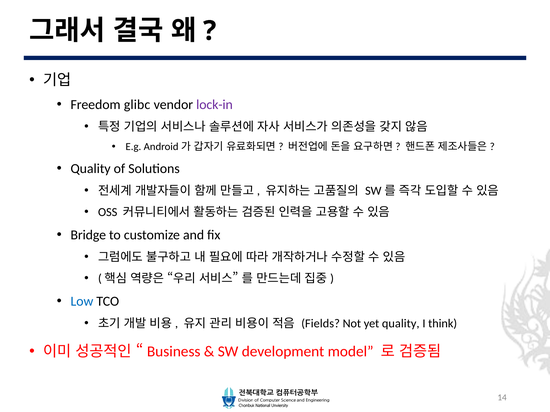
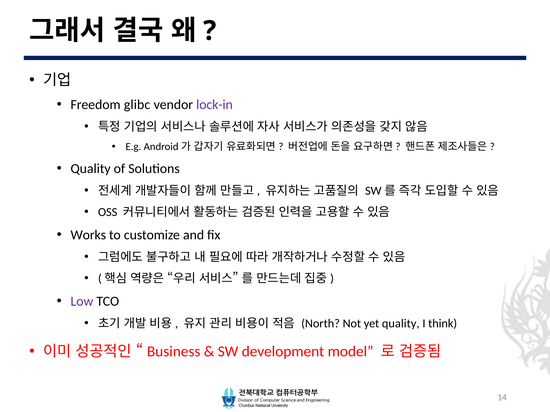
Bridge: Bridge -> Works
Low colour: blue -> purple
Fields: Fields -> North
